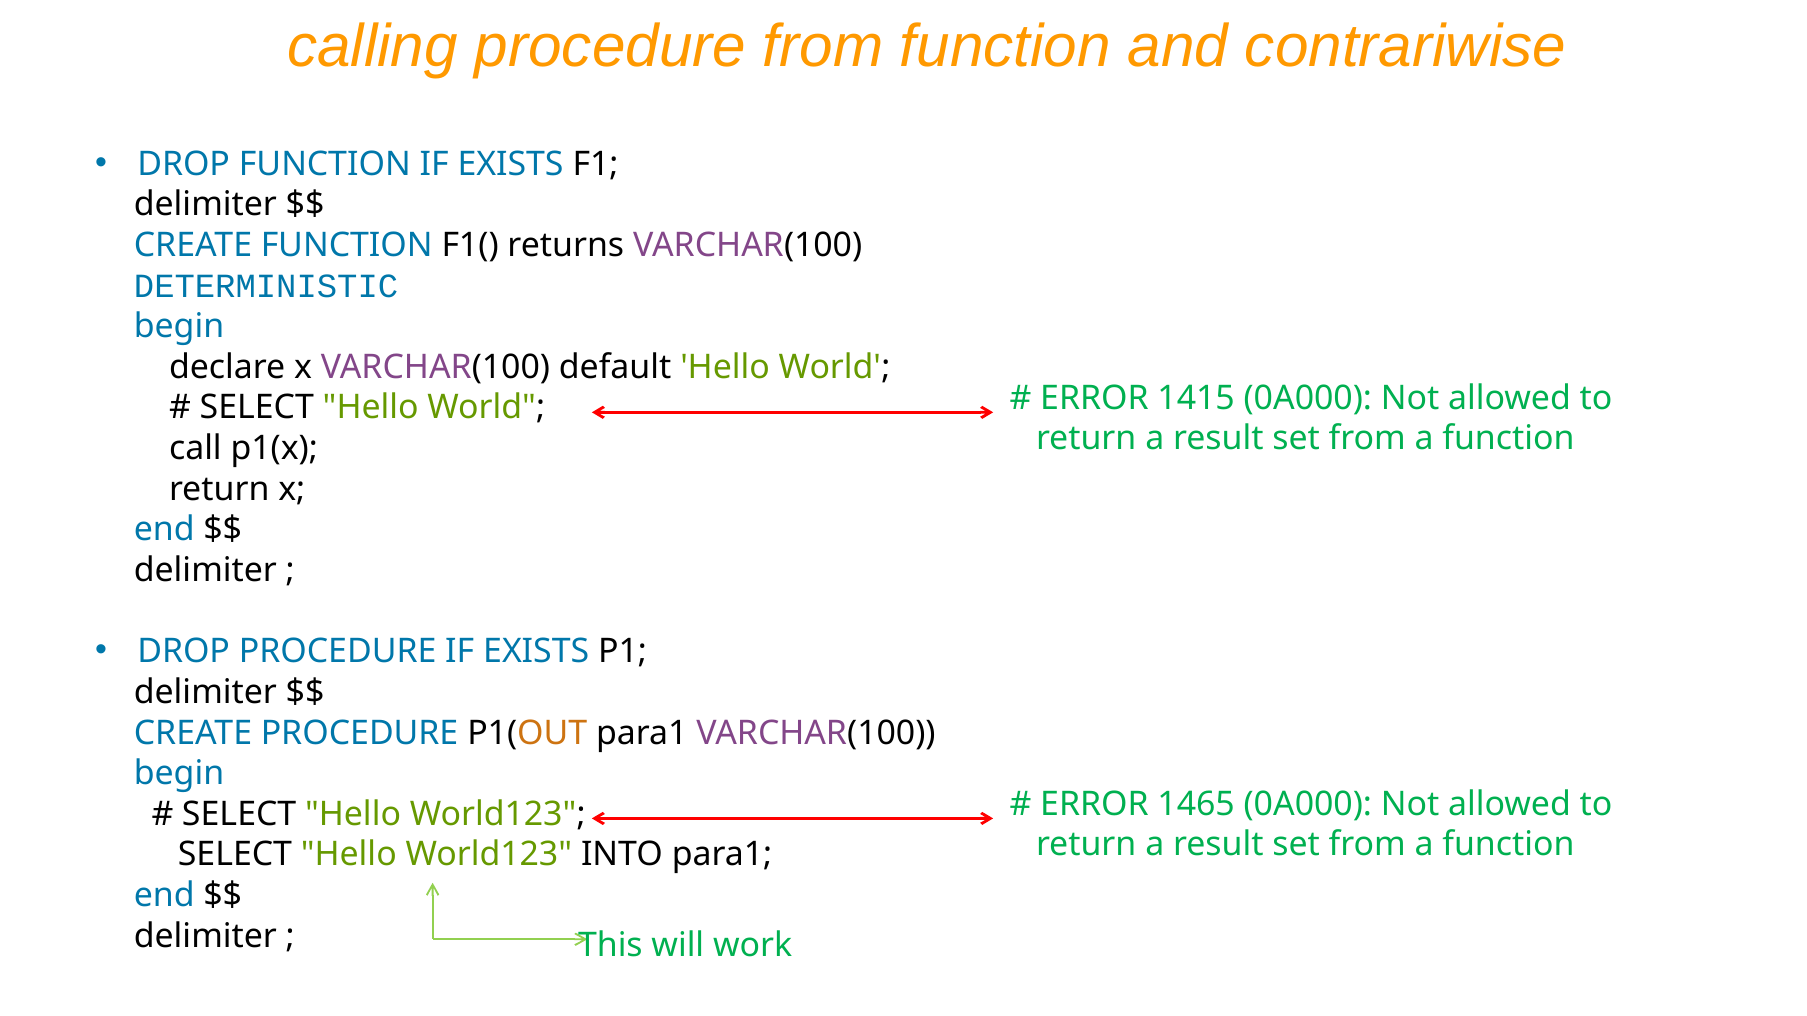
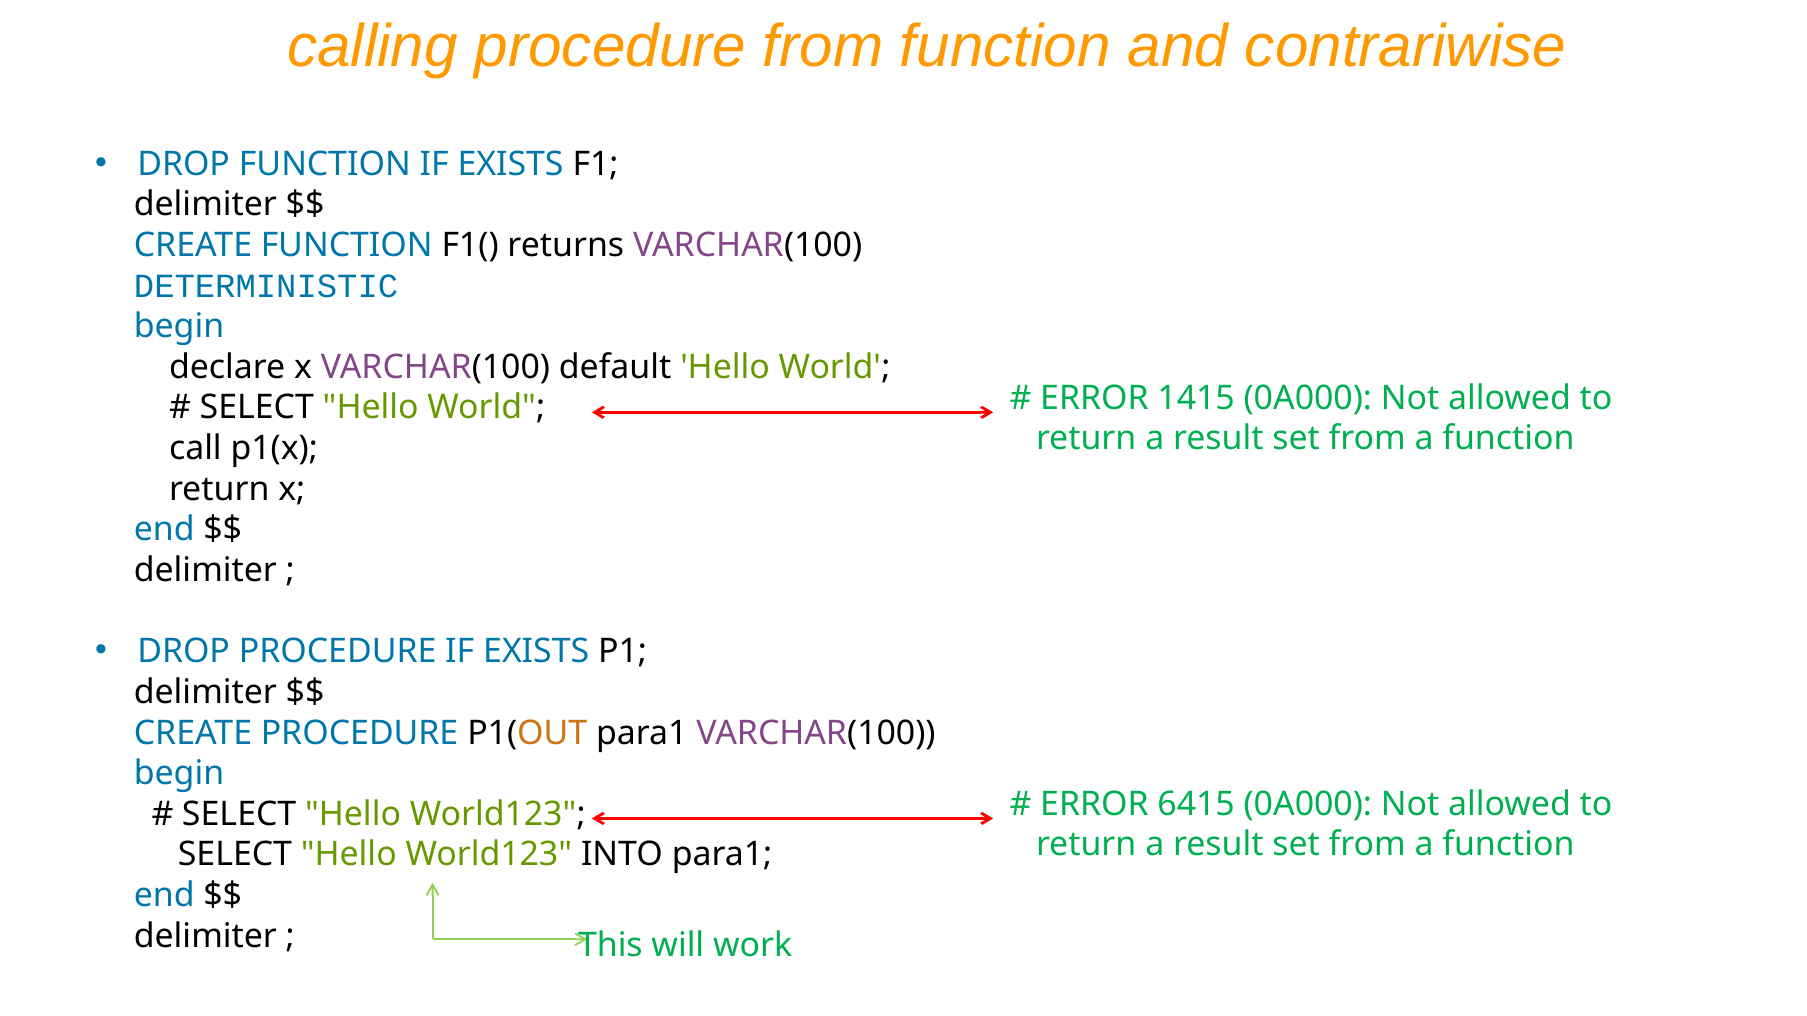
1465: 1465 -> 6415
